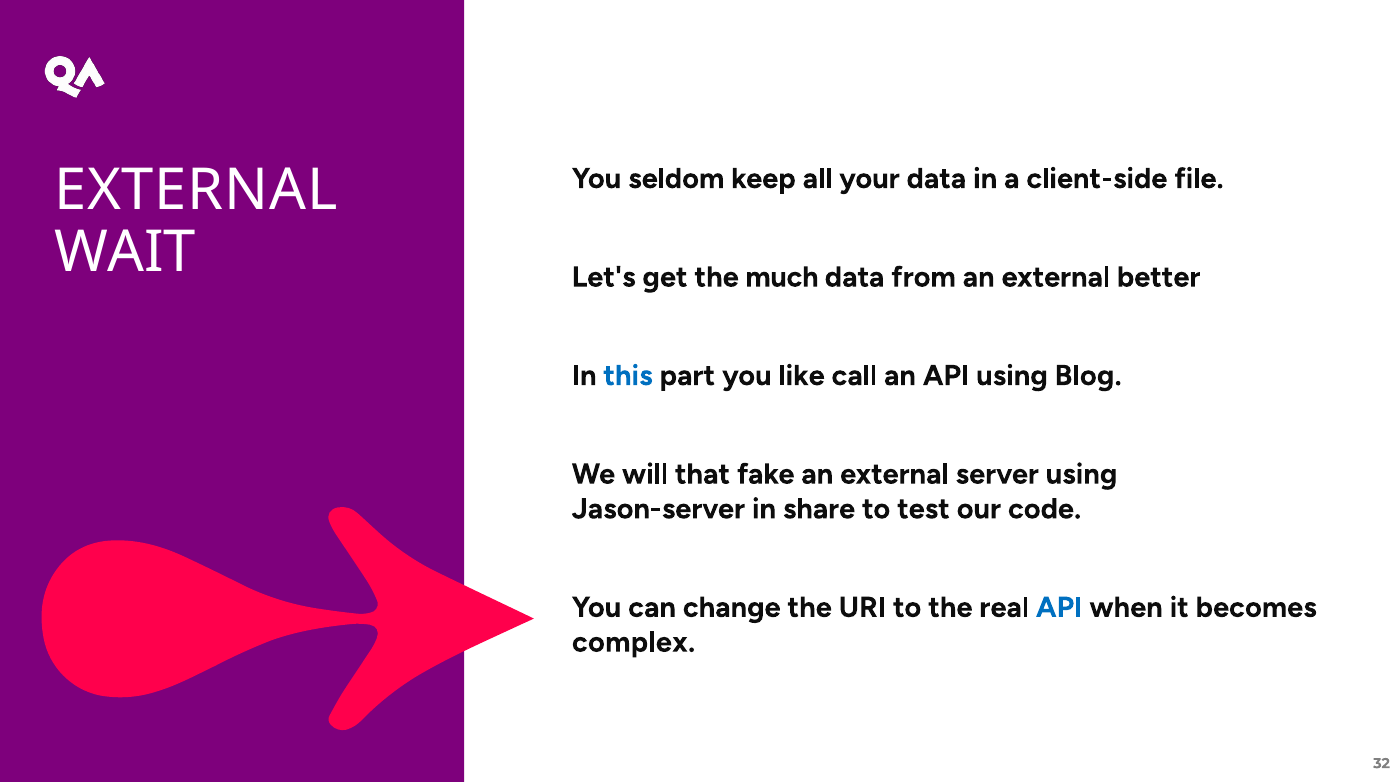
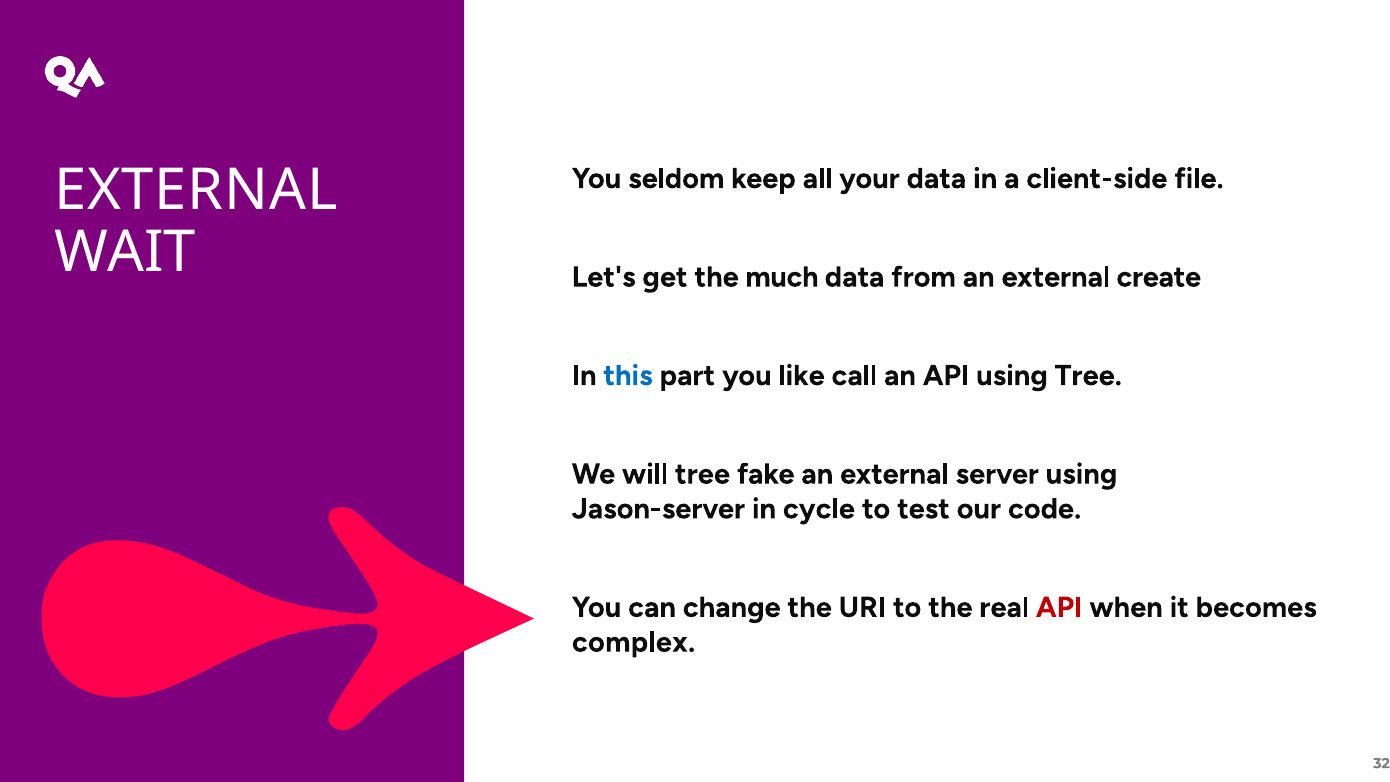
better: better -> create
using Blog: Blog -> Tree
will that: that -> tree
share: share -> cycle
API at (1059, 607) colour: blue -> red
